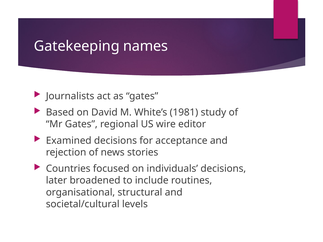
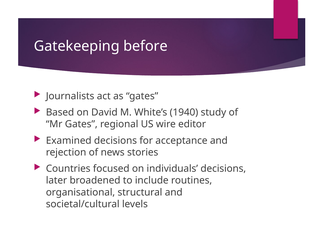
names: names -> before
1981: 1981 -> 1940
